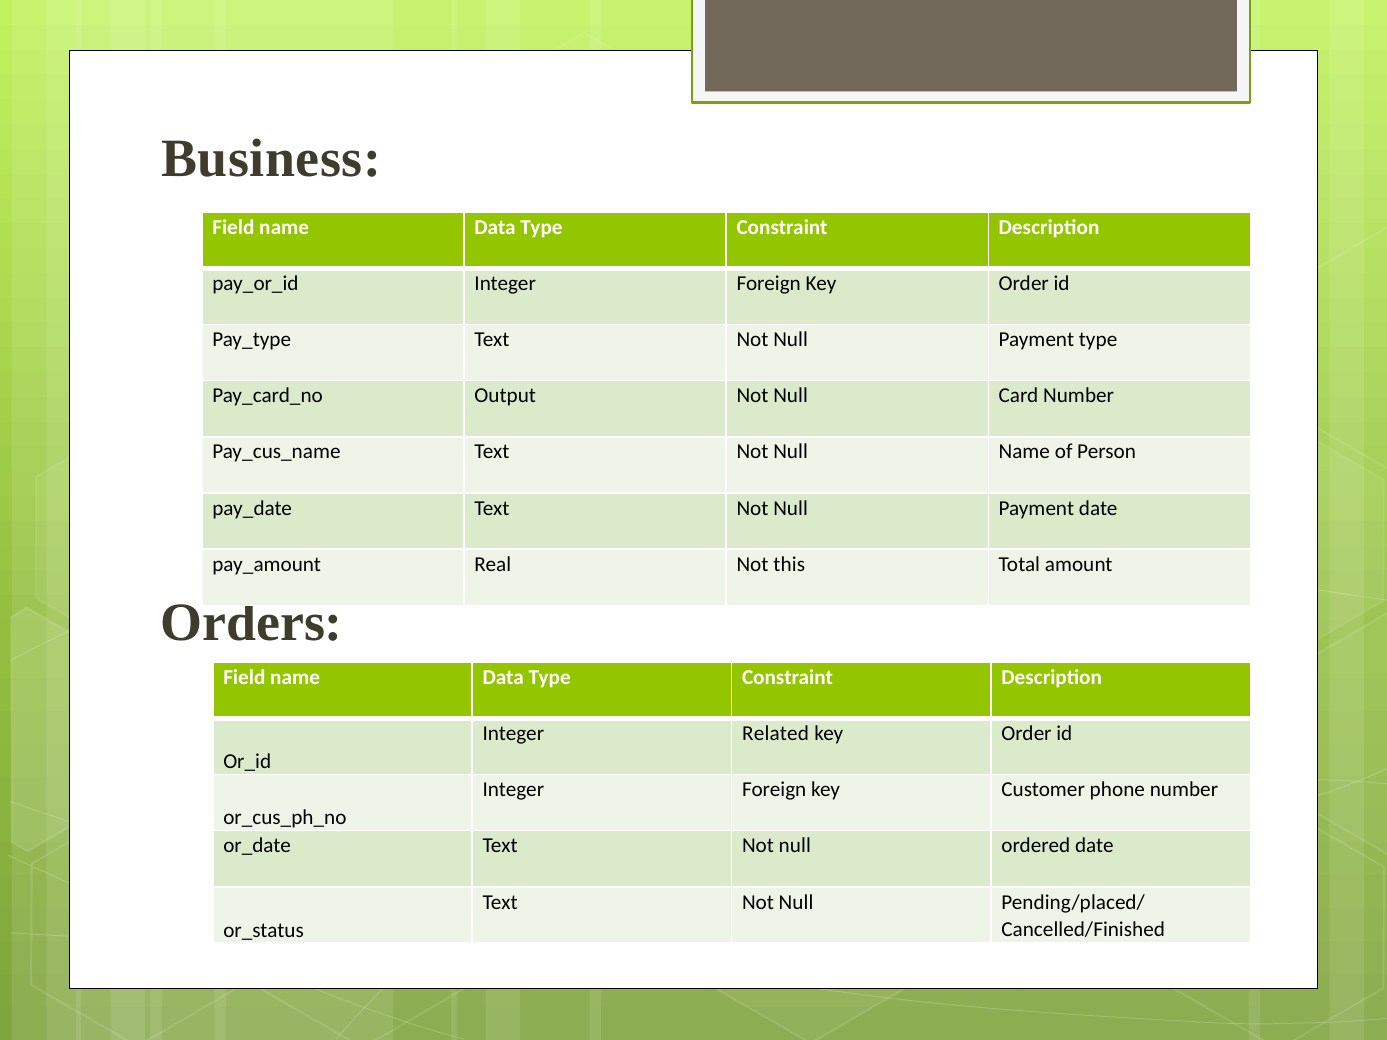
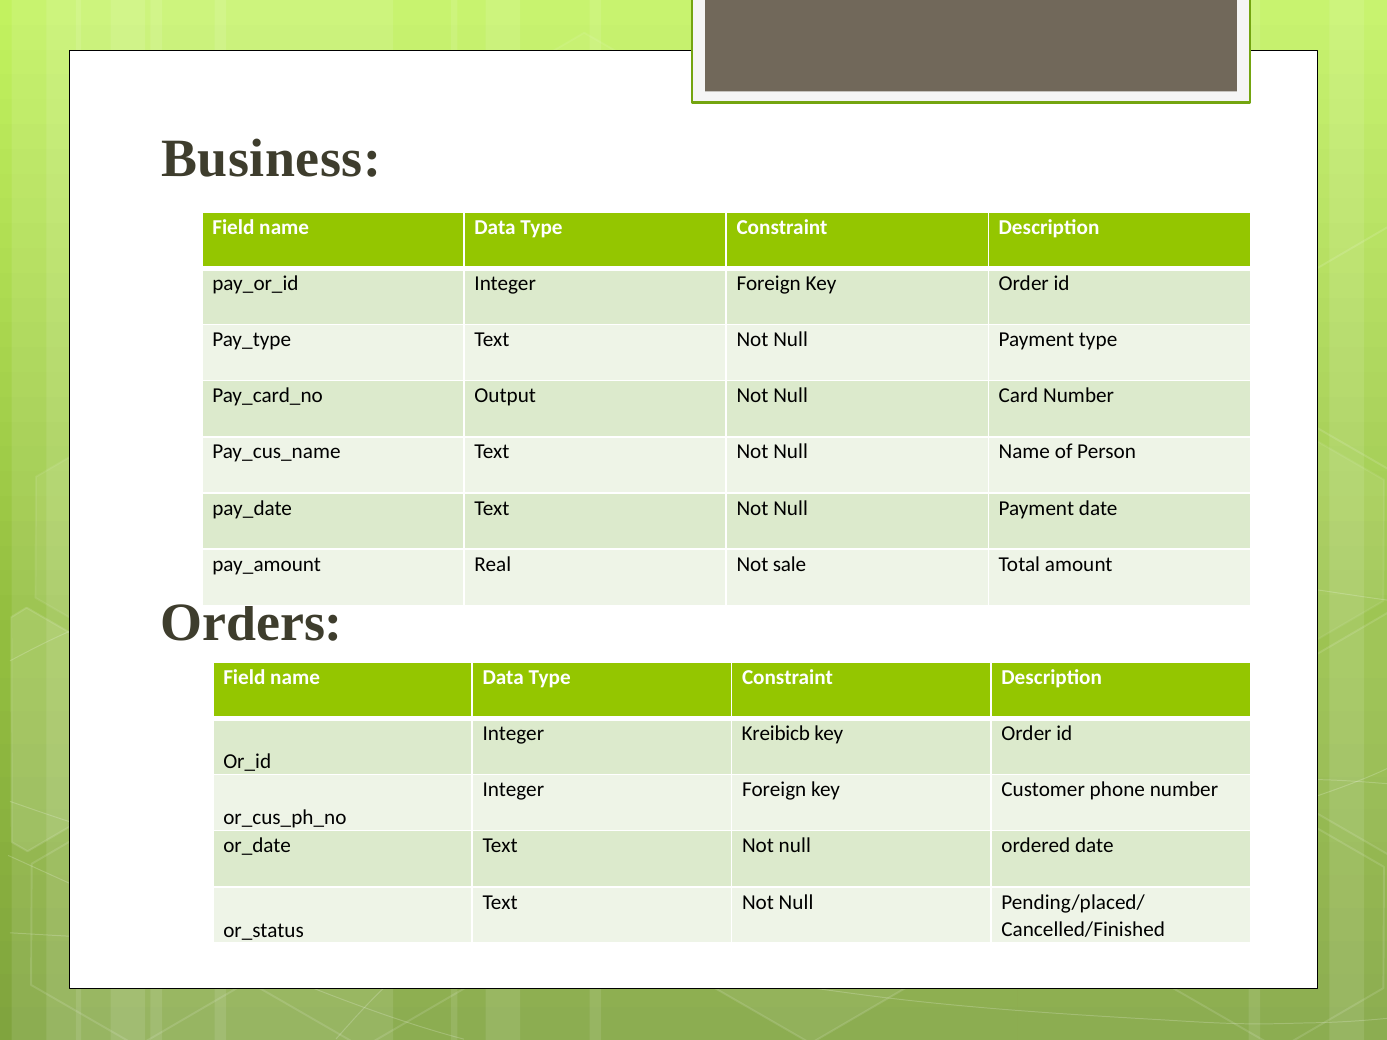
this: this -> sale
Related: Related -> Kreibicb
